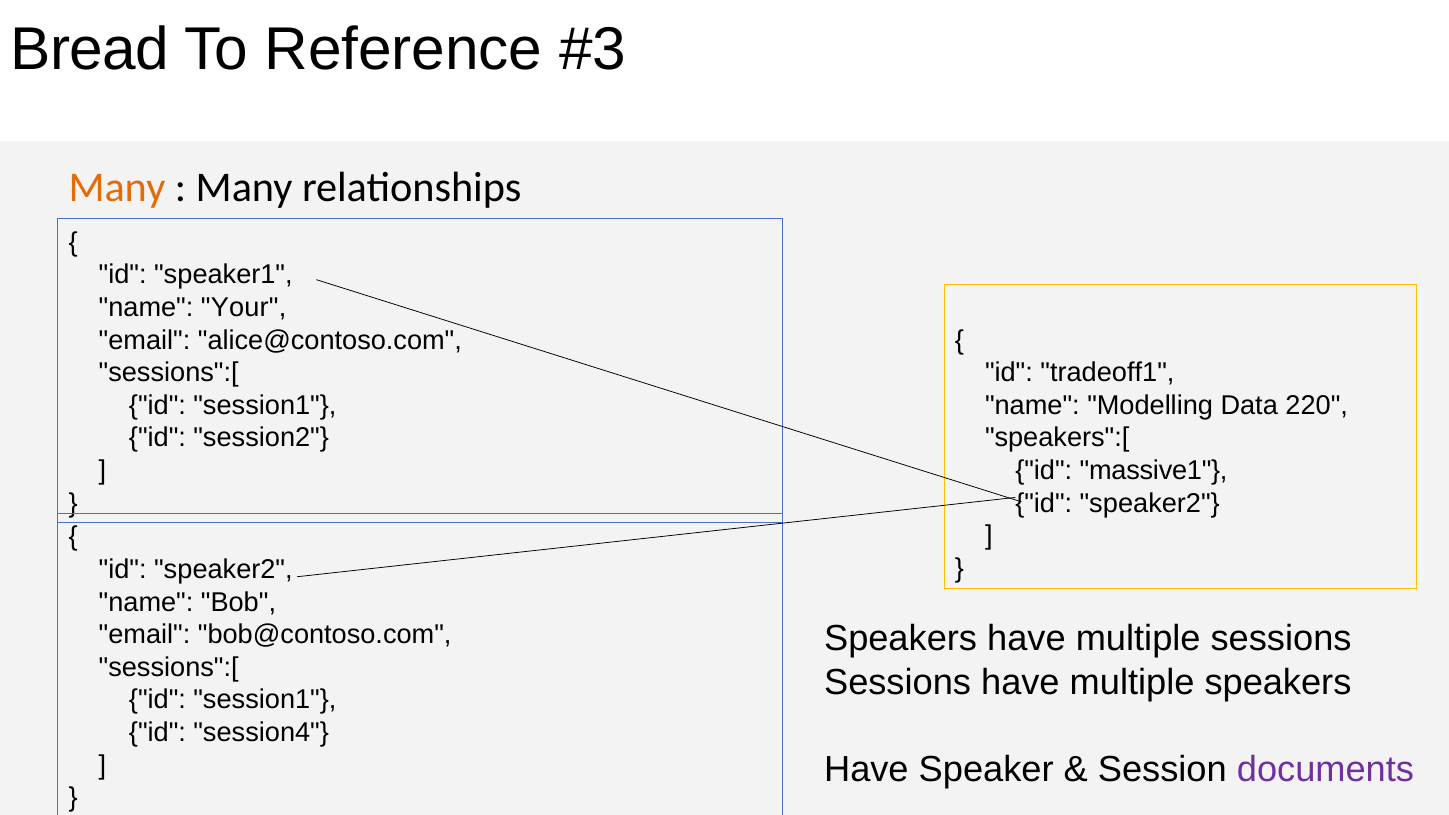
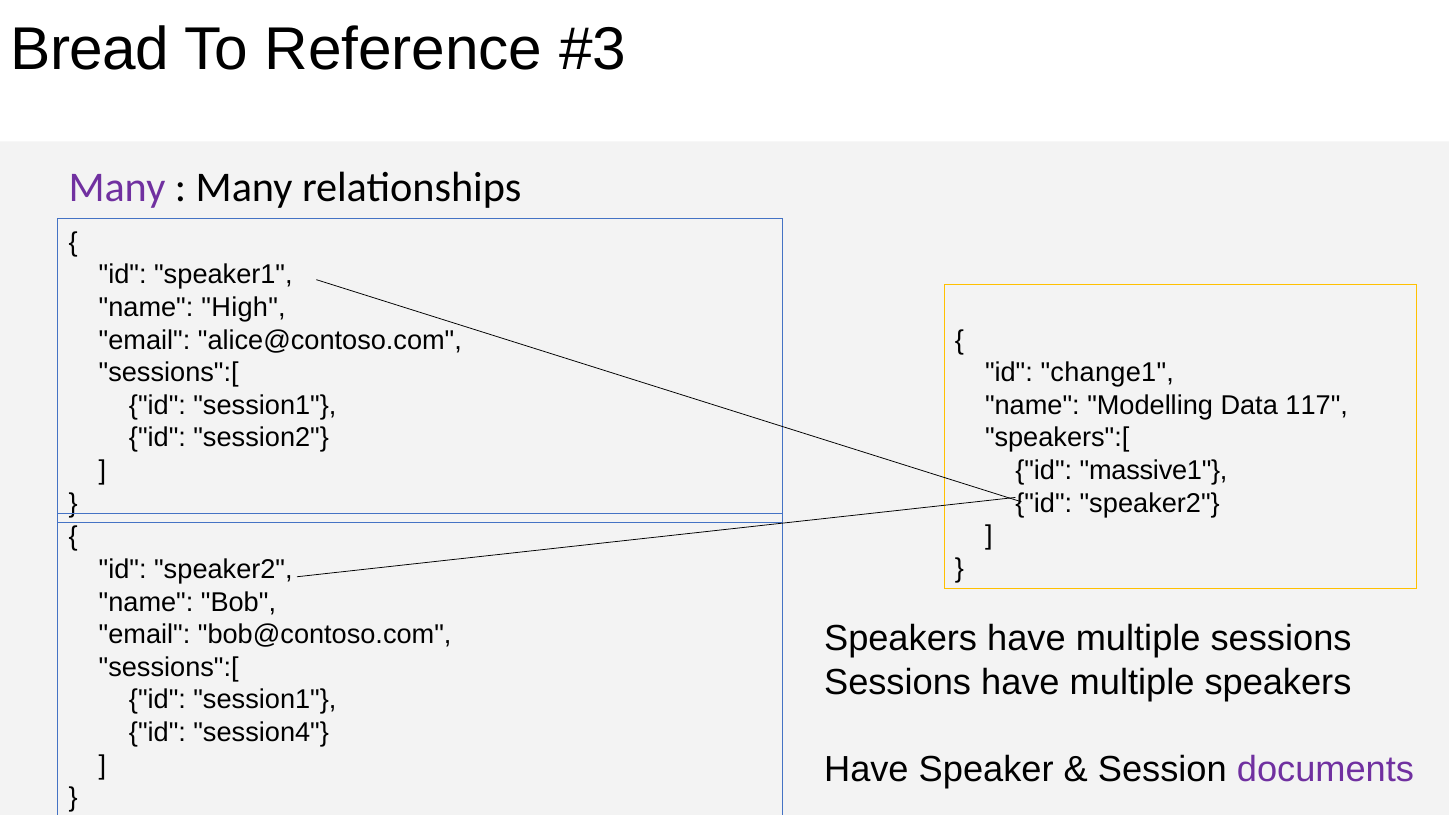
Many at (117, 187) colour: orange -> purple
Your: Your -> High
tradeoff1: tradeoff1 -> change1
220: 220 -> 117
